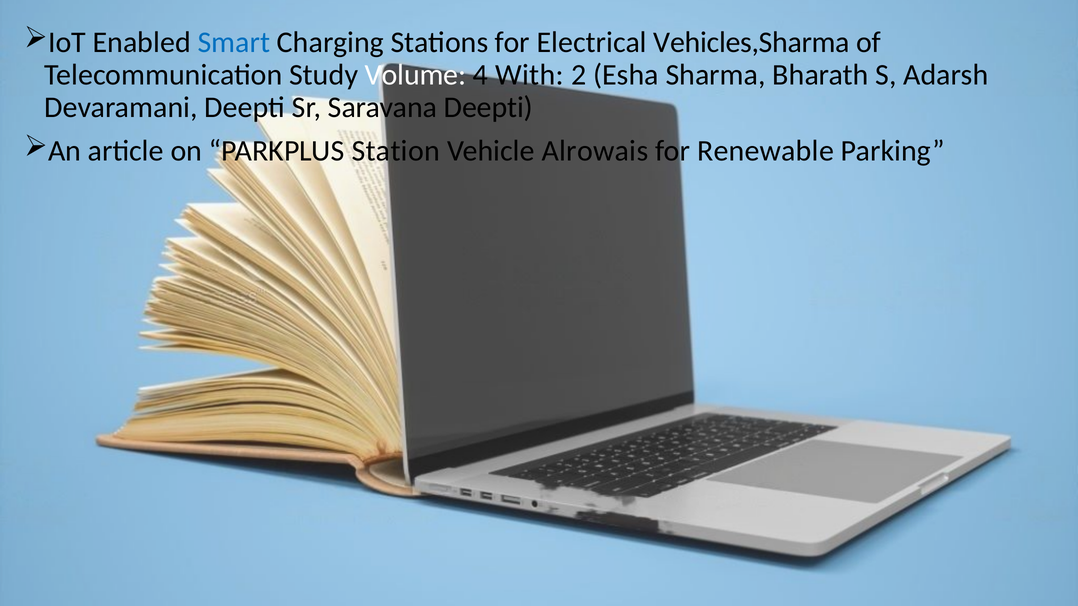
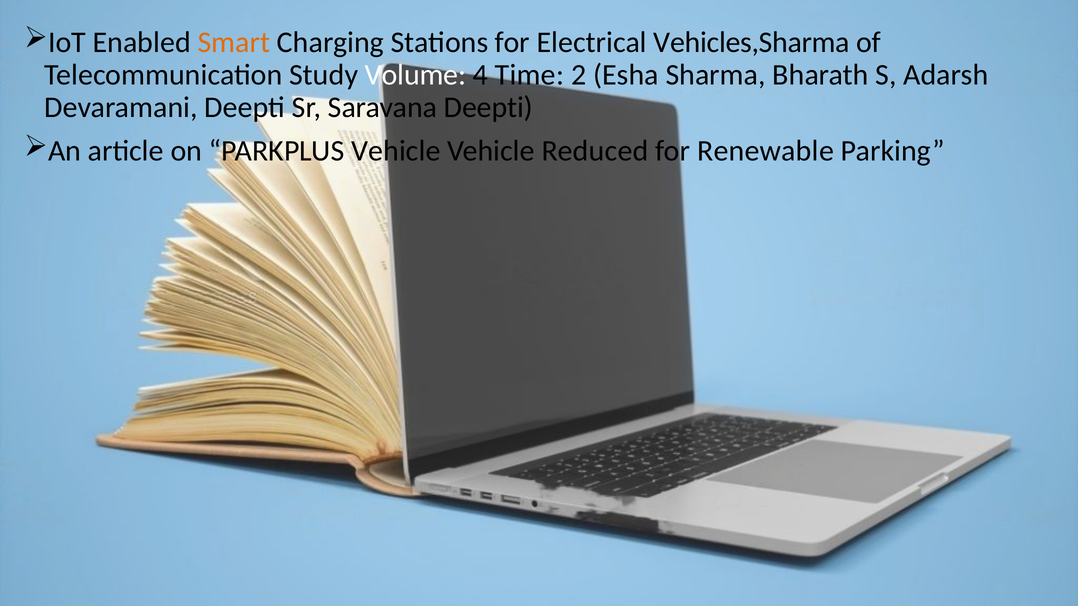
Smart colour: blue -> orange
With: With -> Time
PARKPLUS Station: Station -> Vehicle
Alrowais: Alrowais -> Reduced
